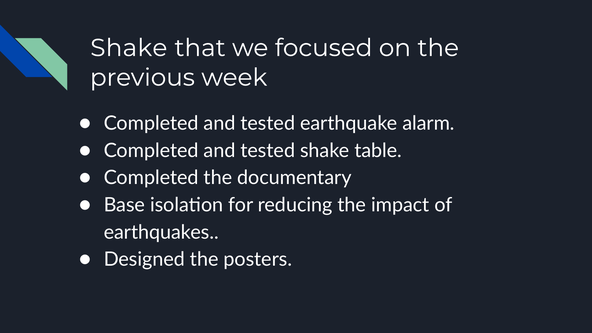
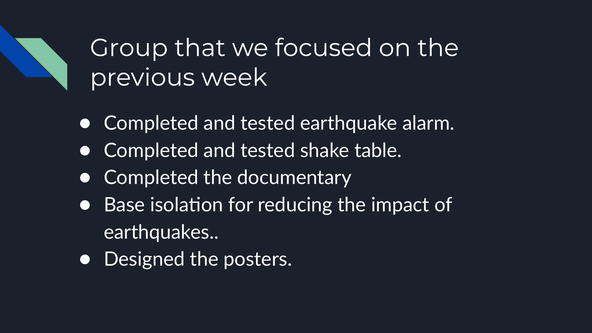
Shake at (129, 48): Shake -> Group
